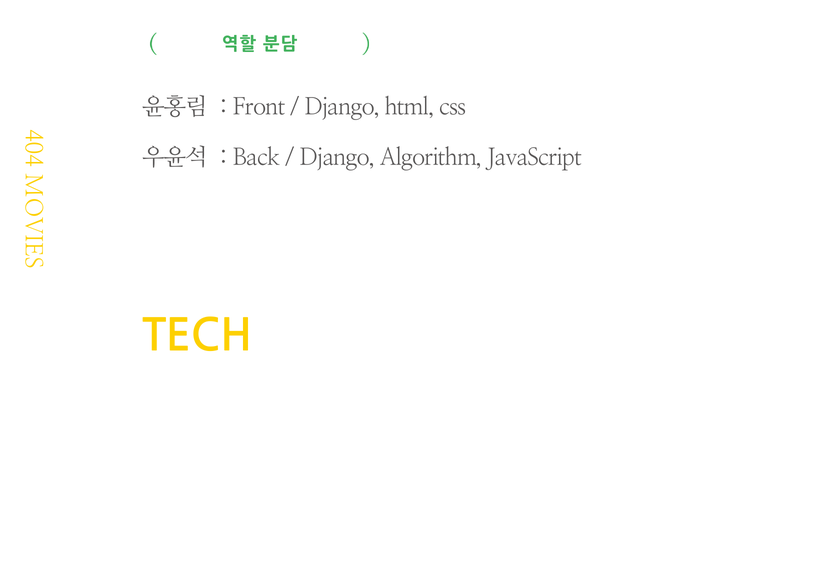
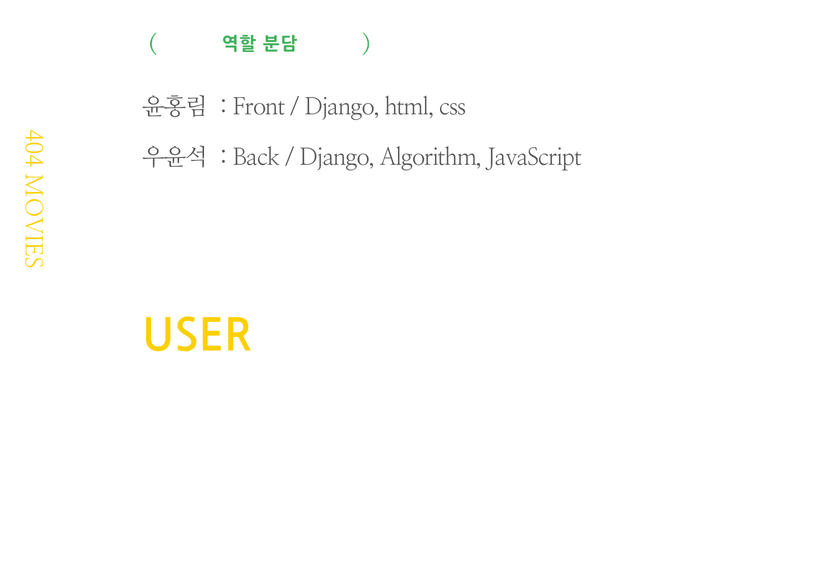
TECH: TECH -> USER
